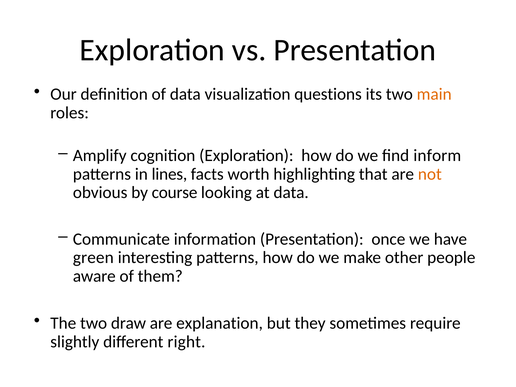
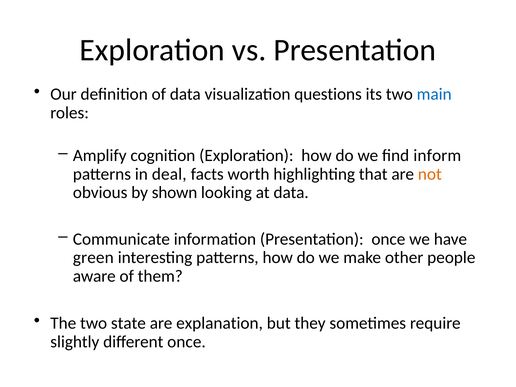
main colour: orange -> blue
lines: lines -> deal
course: course -> shown
draw: draw -> state
different right: right -> once
